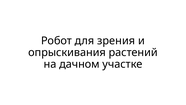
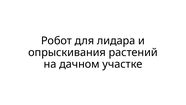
зрения: зрения -> лидара
